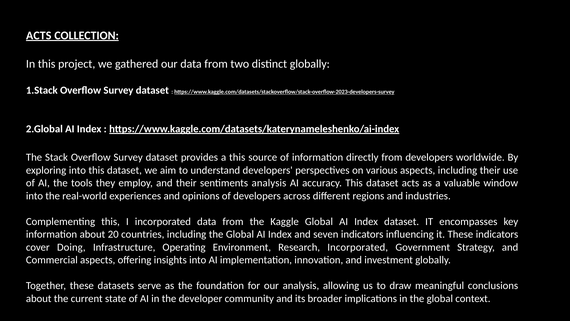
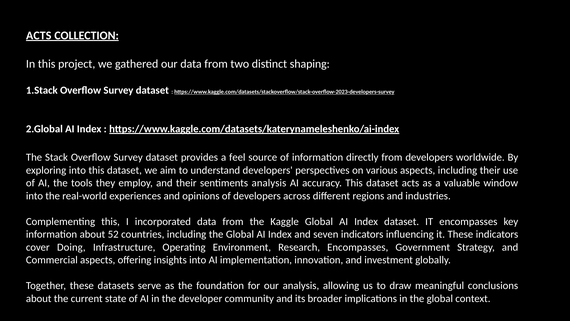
distinct globally: globally -> shaping
a this: this -> feel
20: 20 -> 52
Research Incorporated: Incorporated -> Encompasses
